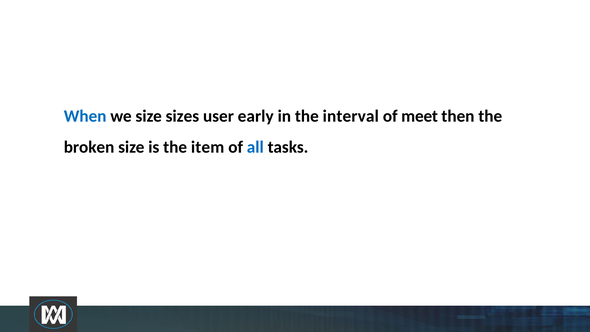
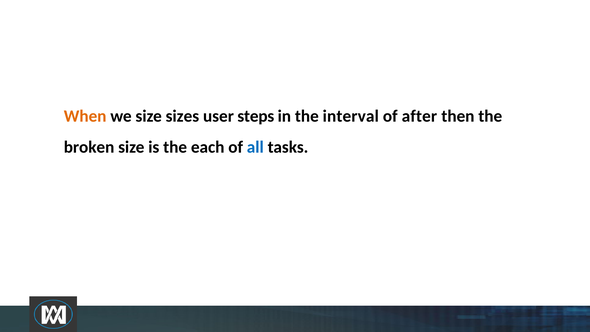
When colour: blue -> orange
early: early -> steps
meet: meet -> after
item: item -> each
